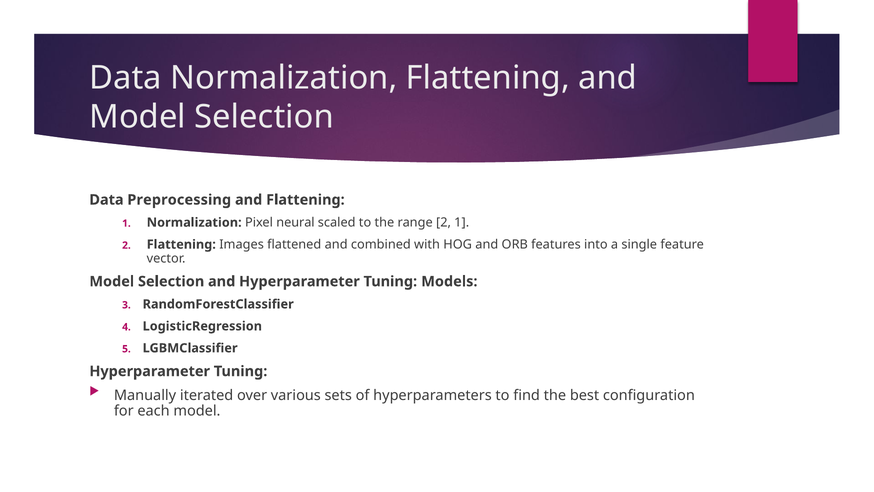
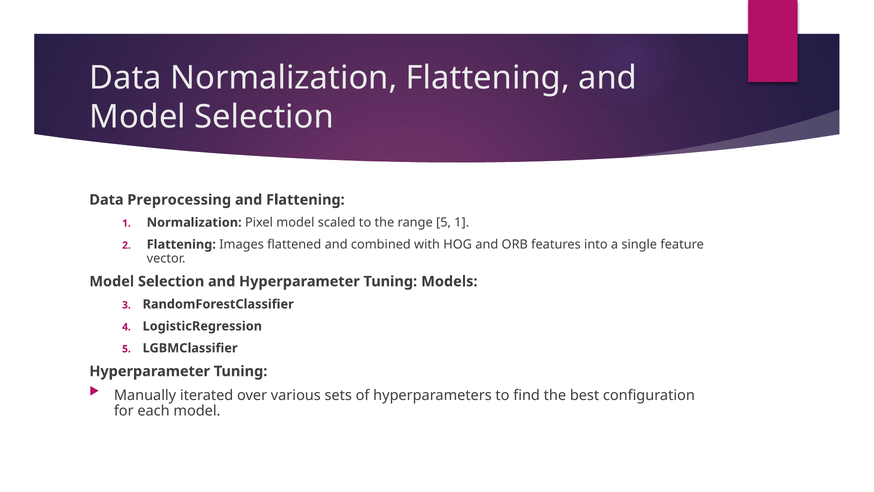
Pixel neural: neural -> model
range 2: 2 -> 5
